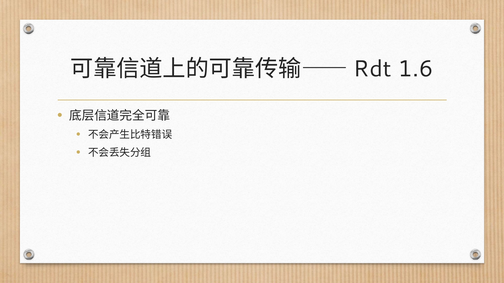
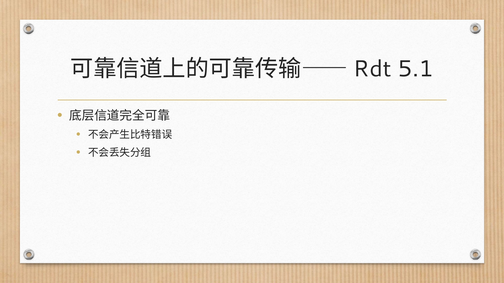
1.6: 1.6 -> 5.1
